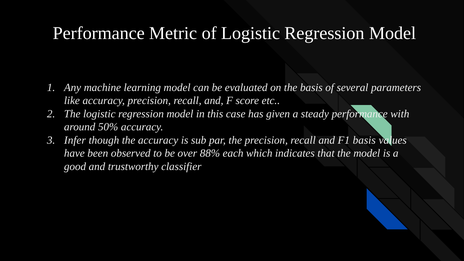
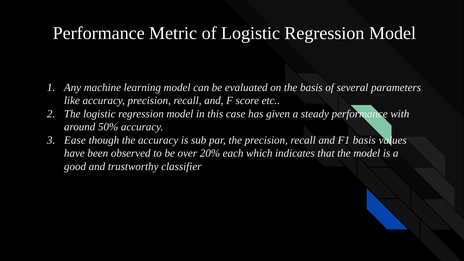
Infer: Infer -> Ease
88%: 88% -> 20%
